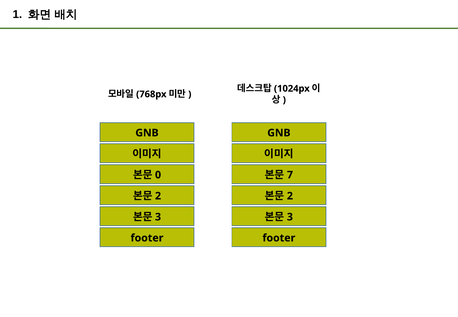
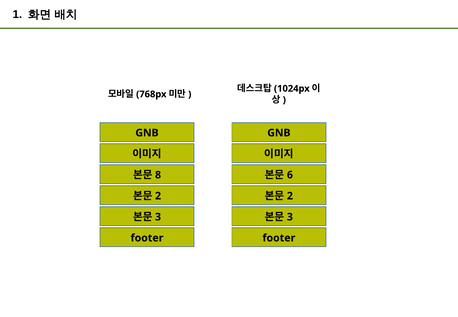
0: 0 -> 8
7: 7 -> 6
